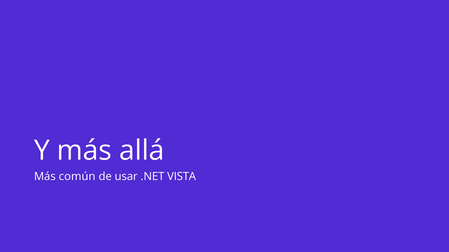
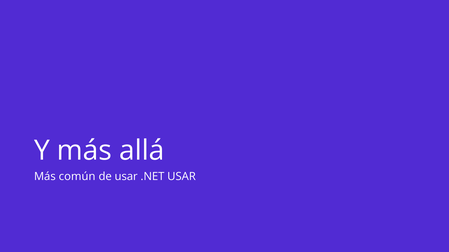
.NET VISTA: VISTA -> USAR
